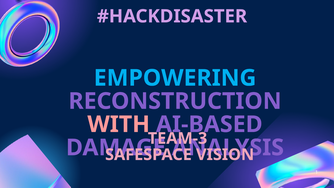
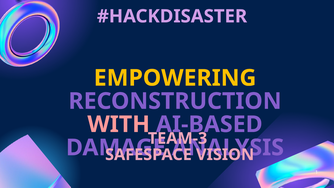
EMPOWERING colour: light blue -> yellow
